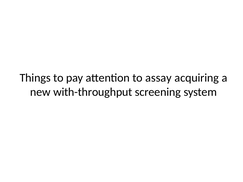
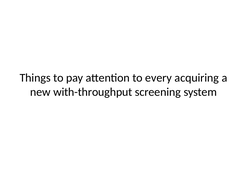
assay: assay -> every
